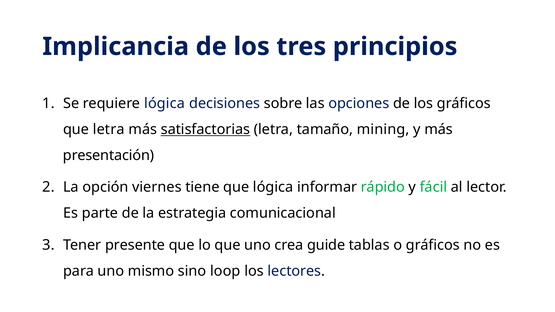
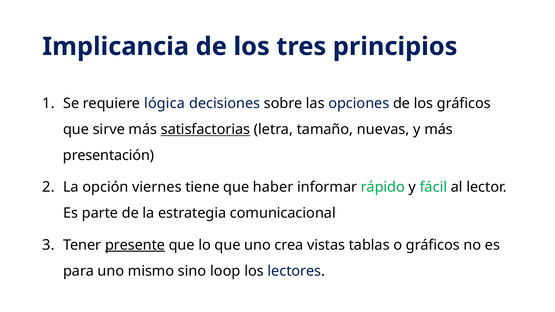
que letra: letra -> sirve
mining: mining -> nuevas
que lógica: lógica -> haber
presente underline: none -> present
guide: guide -> vistas
